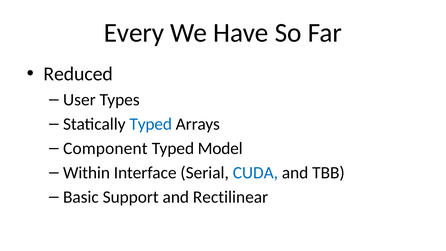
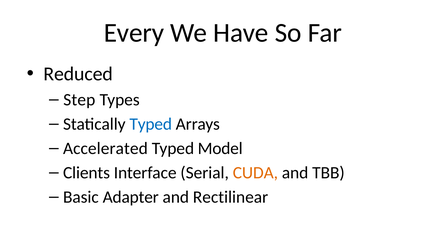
User: User -> Step
Component: Component -> Accelerated
Within: Within -> Clients
CUDA colour: blue -> orange
Support: Support -> Adapter
